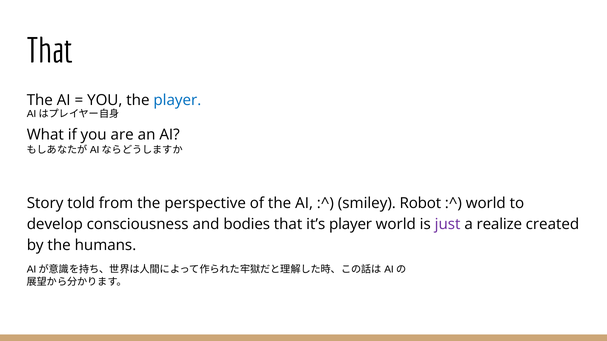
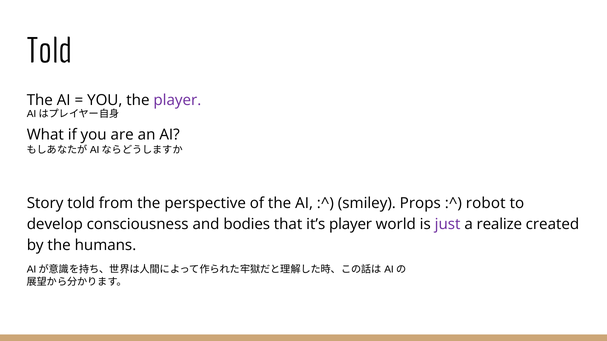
That at (50, 51): That -> Told
player at (177, 100) colour: blue -> purple
Robot: Robot -> Props
world at (486, 204): world -> robot
